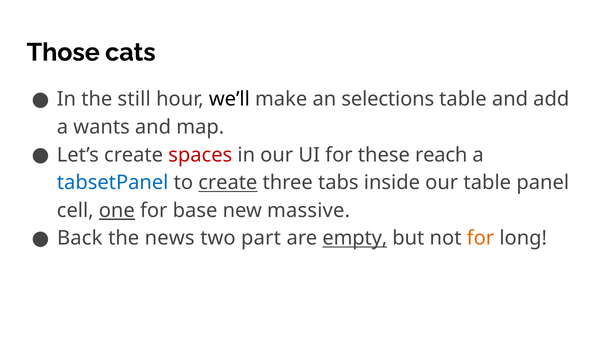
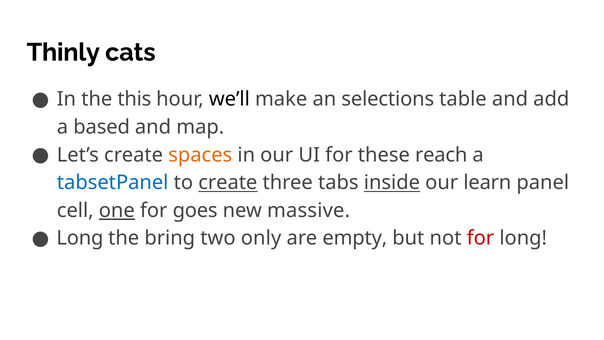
Those: Those -> Thinly
still: still -> this
wants: wants -> based
spaces colour: red -> orange
inside underline: none -> present
our table: table -> learn
base: base -> goes
Back at (80, 238): Back -> Long
news: news -> bring
part: part -> only
empty underline: present -> none
for at (480, 238) colour: orange -> red
